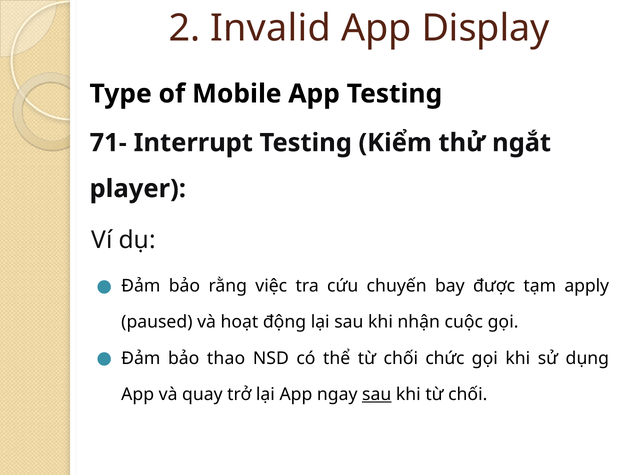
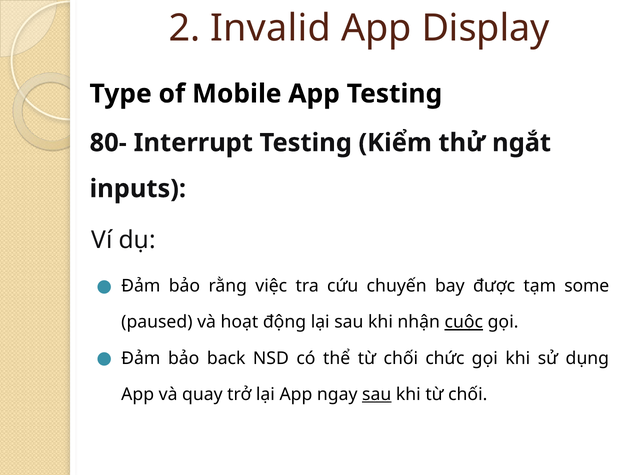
71-: 71- -> 80-
player: player -> inputs
apply: apply -> some
cuộc underline: none -> present
thao: thao -> back
